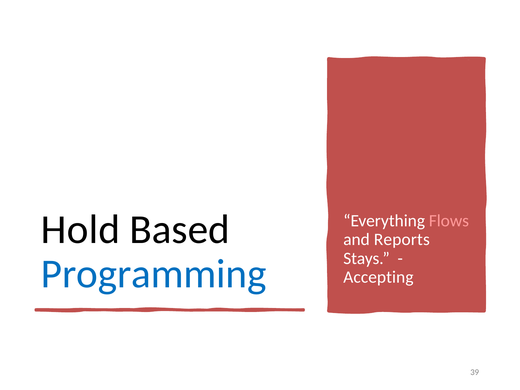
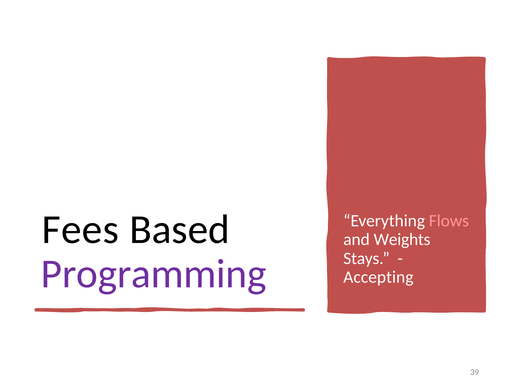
Hold: Hold -> Fees
Reports: Reports -> Weights
Programming colour: blue -> purple
